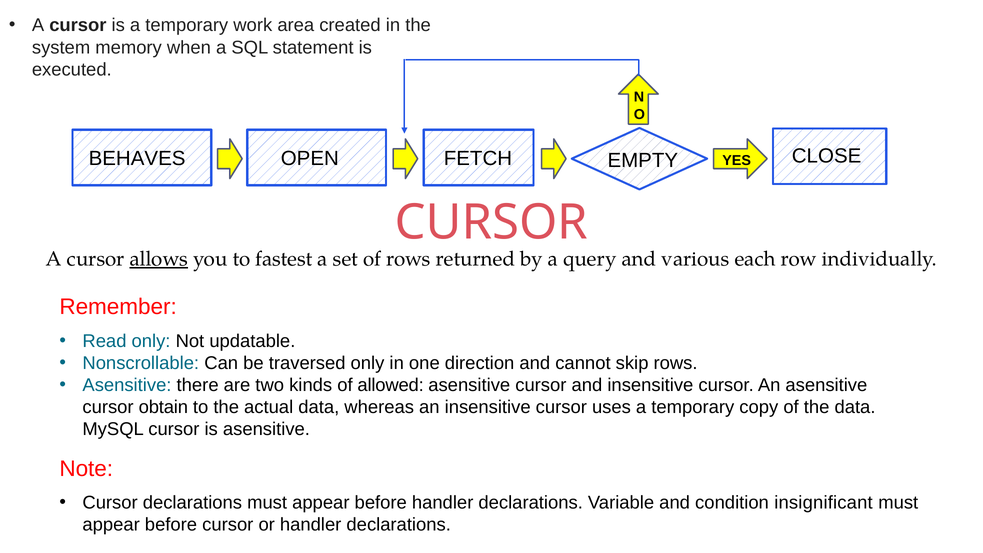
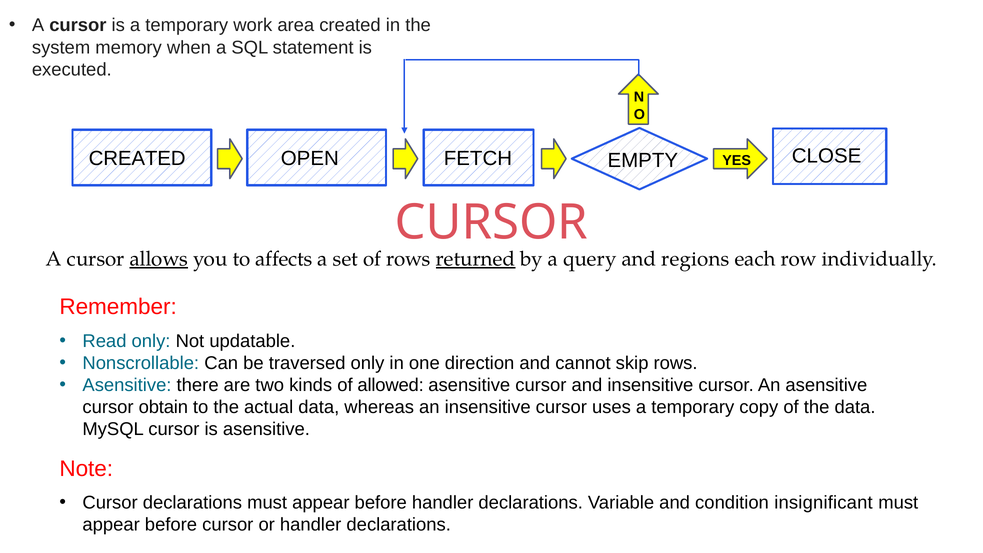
BEHAVES at (137, 158): BEHAVES -> CREATED
fastest: fastest -> affects
returned underline: none -> present
various: various -> regions
